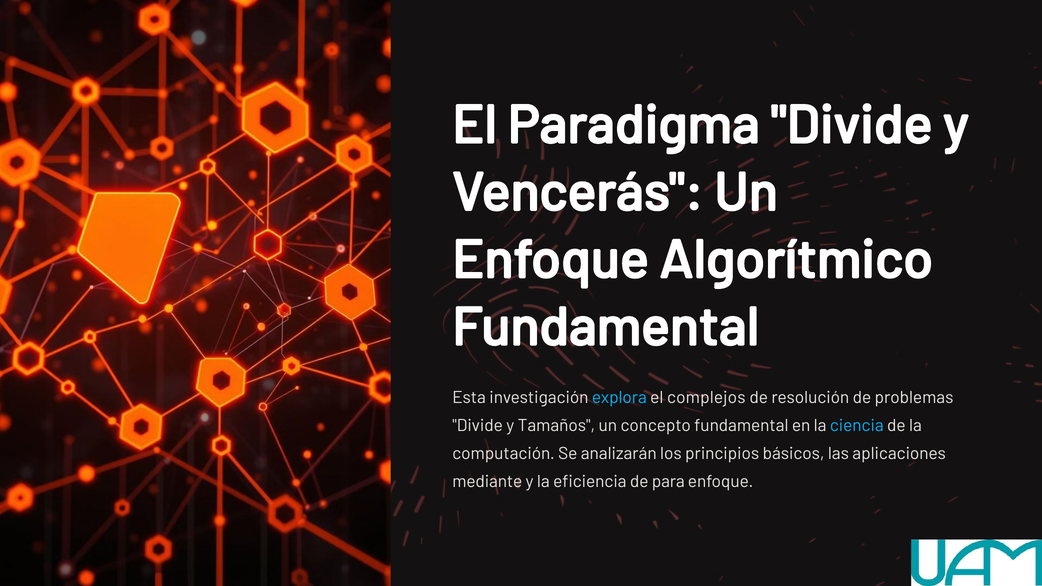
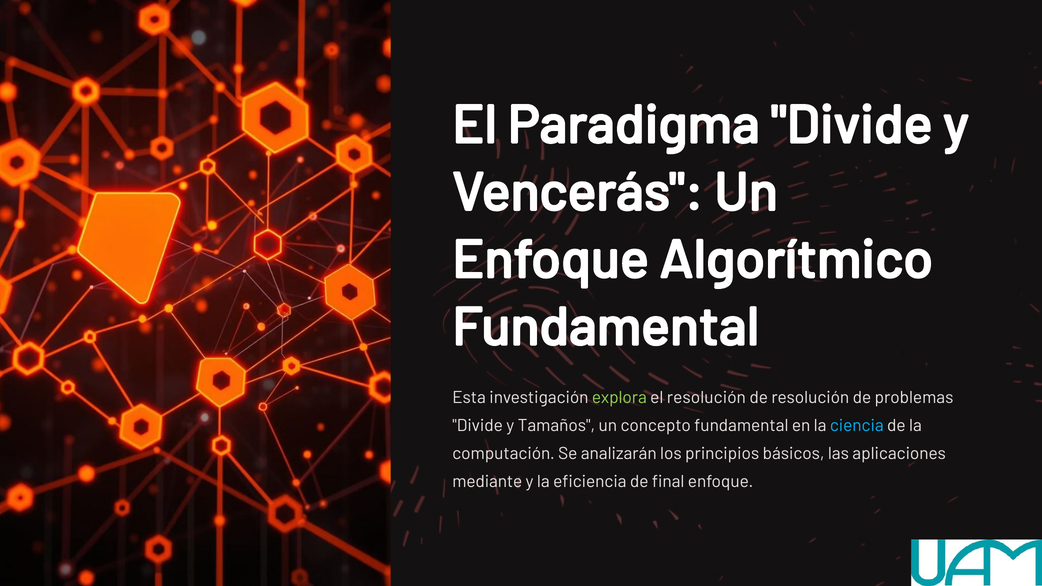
explora colour: light blue -> light green
el complejos: complejos -> resolución
para: para -> final
